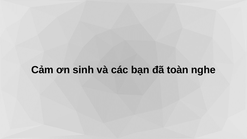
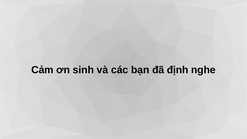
toàn: toàn -> định
